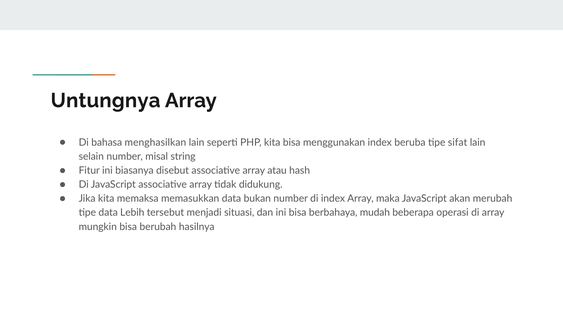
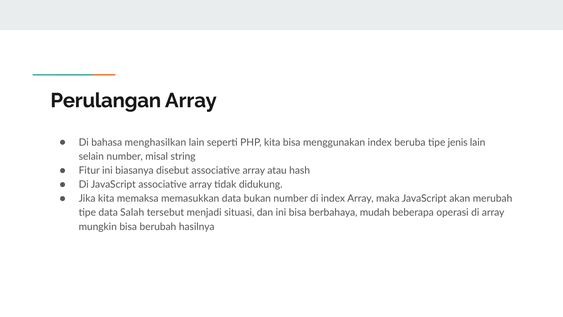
Untungnya: Untungnya -> Perulangan
sifat: sifat -> jenis
Lebih: Lebih -> Salah
